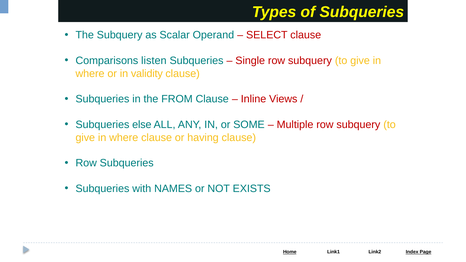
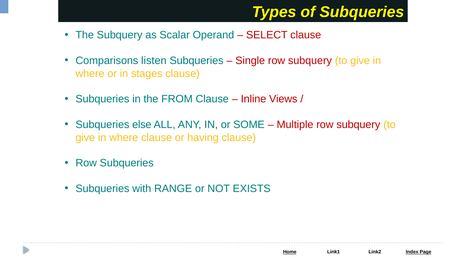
validity: validity -> stages
NAMES: NAMES -> RANGE
